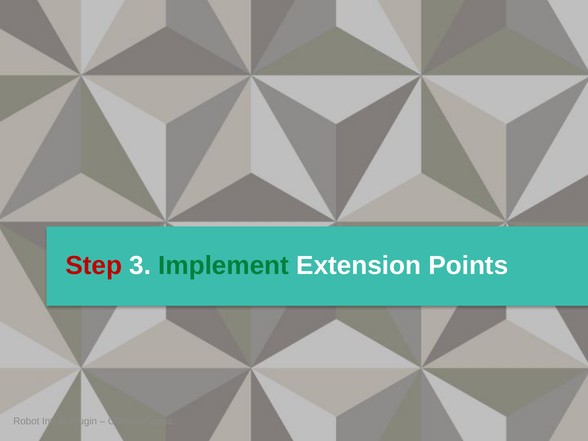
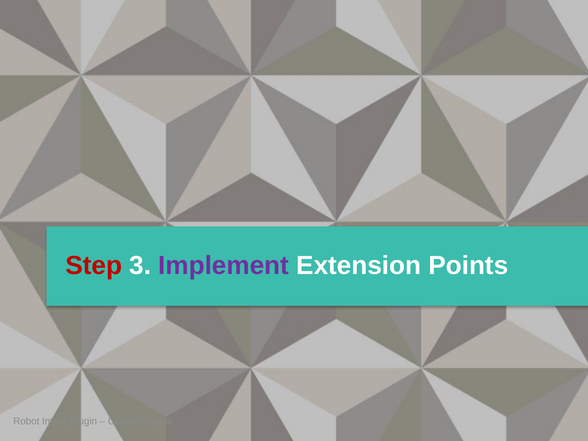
Implement colour: green -> purple
